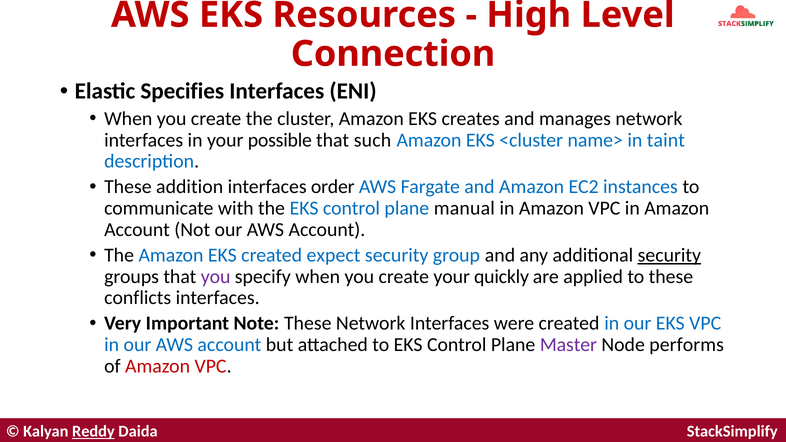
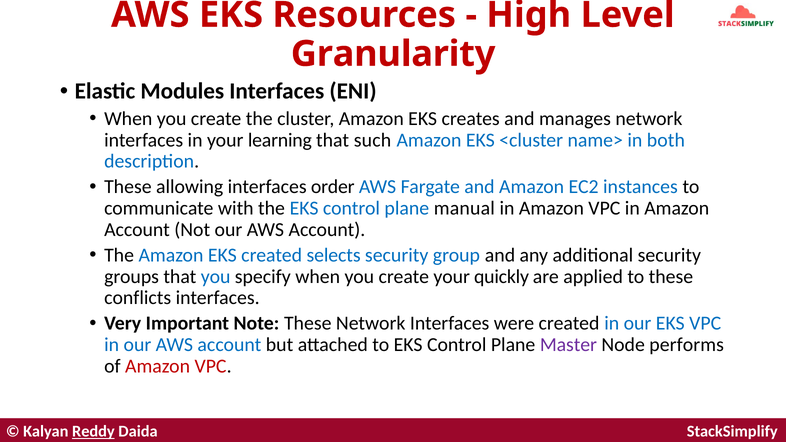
Connection: Connection -> Granularity
Specifies: Specifies -> Modules
possible: possible -> learning
taint: taint -> both
addition: addition -> allowing
expect: expect -> selects
security at (669, 255) underline: present -> none
you at (216, 277) colour: purple -> blue
